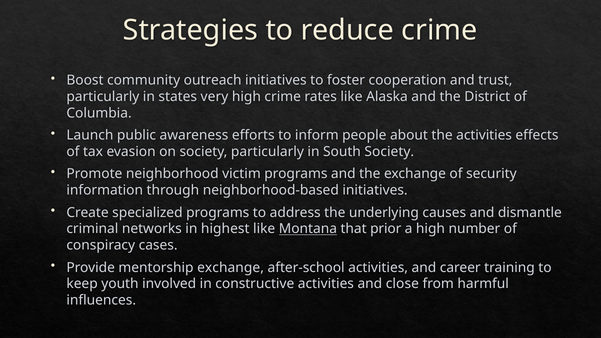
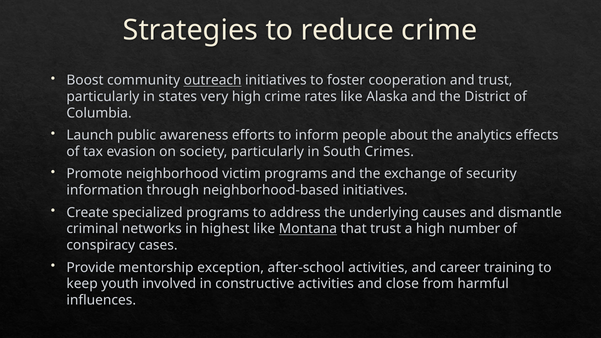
outreach underline: none -> present
the activities: activities -> analytics
South Society: Society -> Crimes
that prior: prior -> trust
mentorship exchange: exchange -> exception
